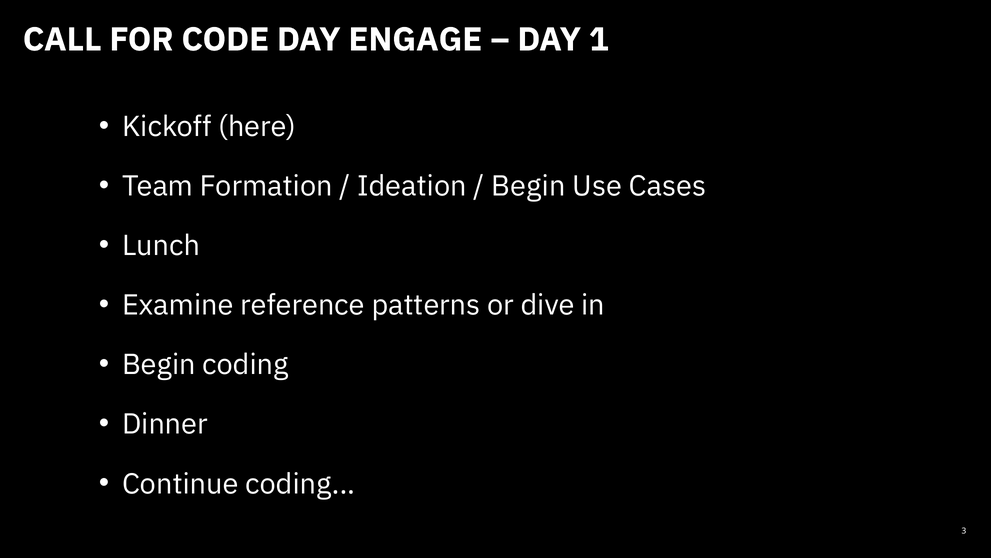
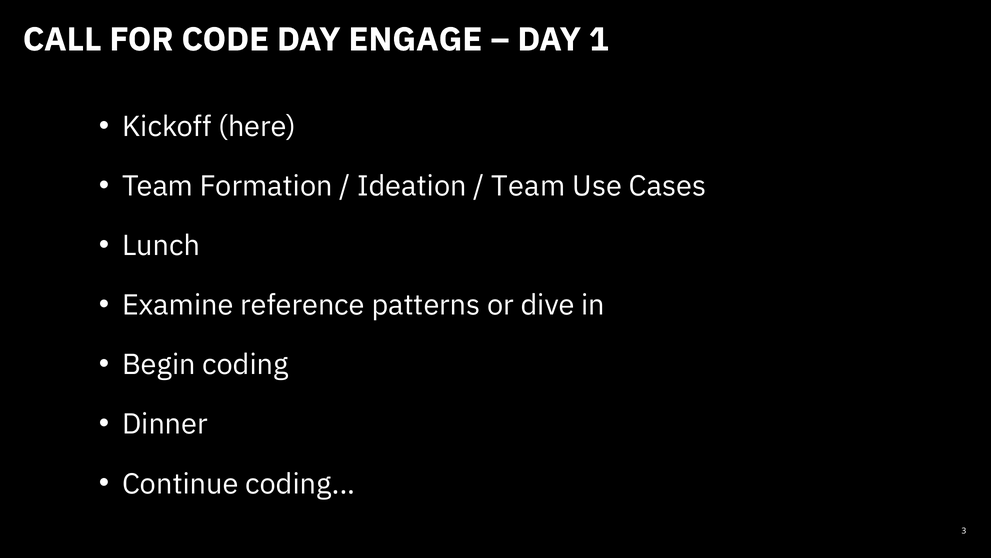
Begin at (528, 186): Begin -> Team
